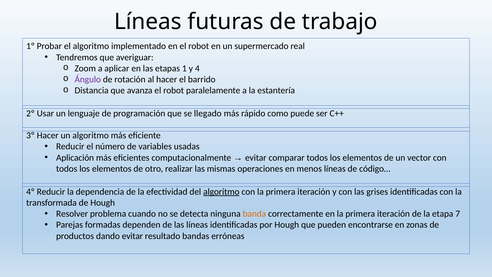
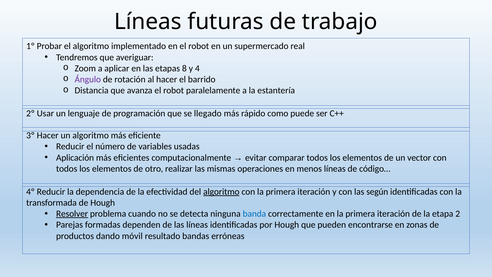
1: 1 -> 8
grises: grises -> según
Resolver underline: none -> present
banda colour: orange -> blue
7: 7 -> 2
dando evitar: evitar -> móvil
